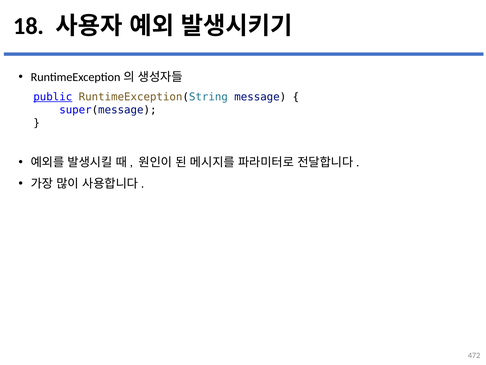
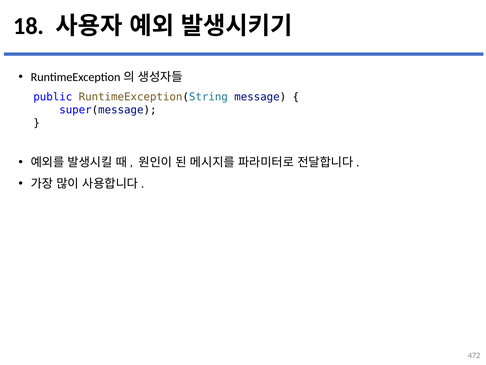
public underline: present -> none
